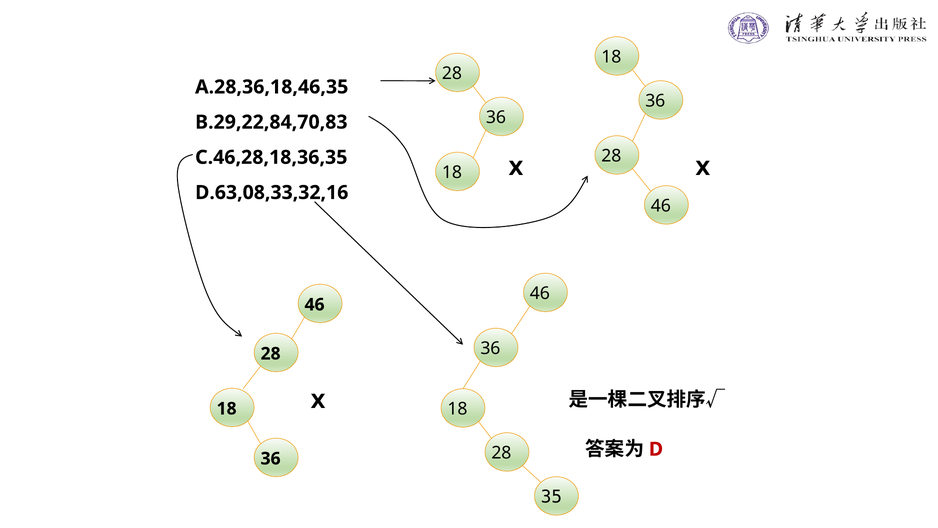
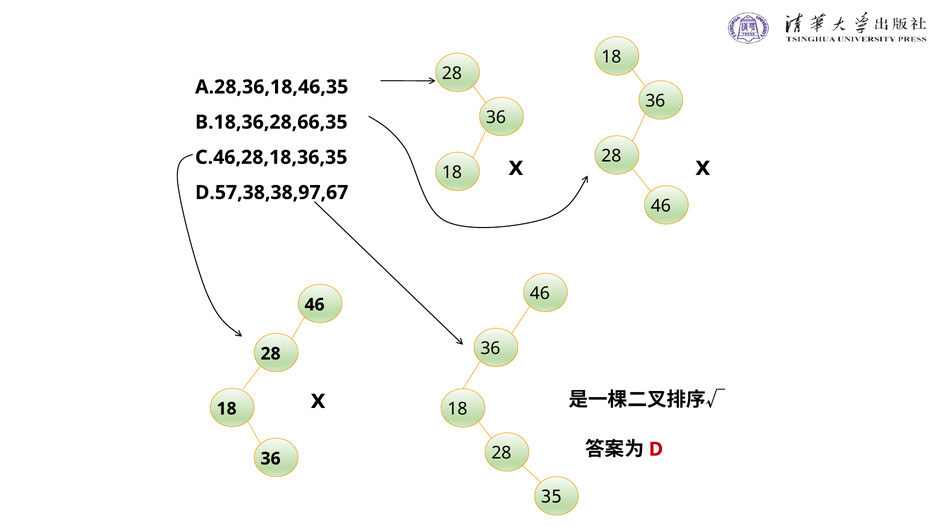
B.29,22,84,70,83: B.29,22,84,70,83 -> B.18,36,28,66,35
D.63,08,33,32,16: D.63,08,33,32,16 -> D.57,38,38,97,67
